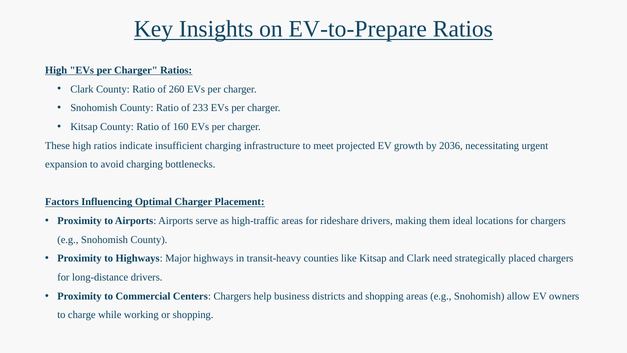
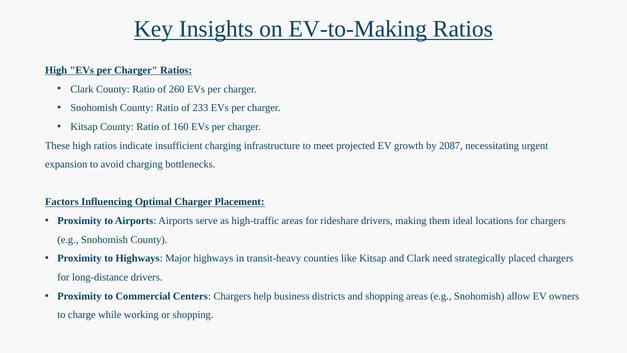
EV-to-Prepare: EV-to-Prepare -> EV-to-Making
2036: 2036 -> 2087
